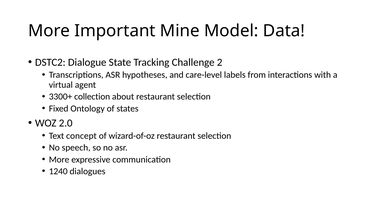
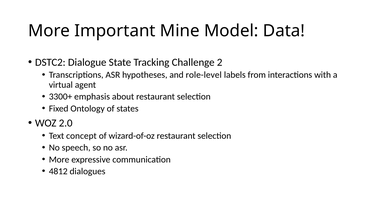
care-level: care-level -> role-level
collection: collection -> emphasis
1240: 1240 -> 4812
